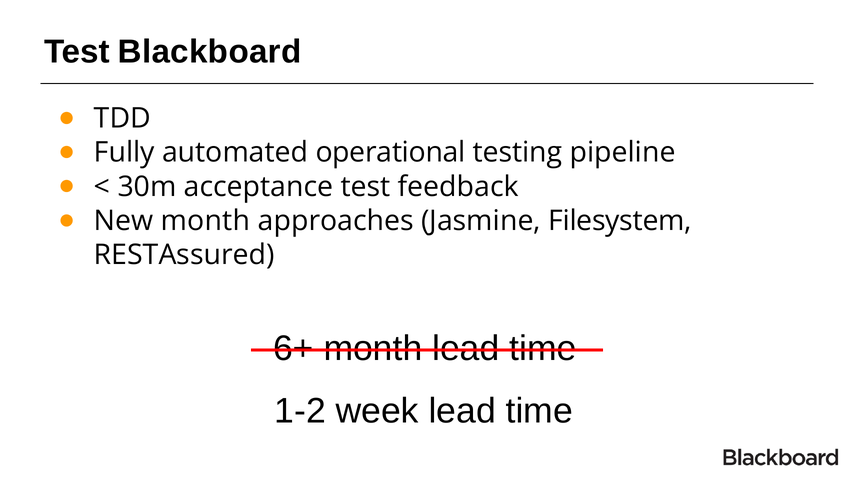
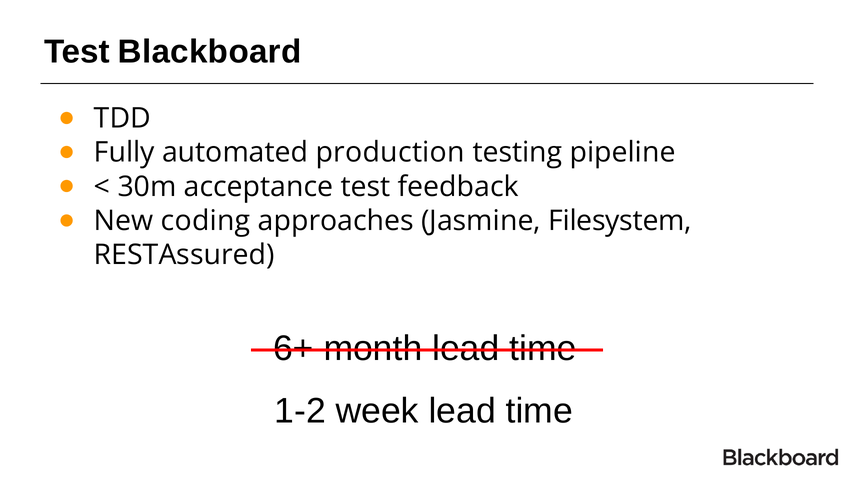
operational: operational -> production
New month: month -> coding
